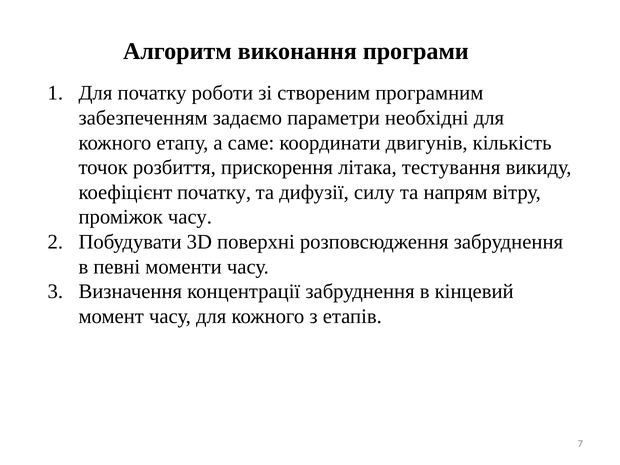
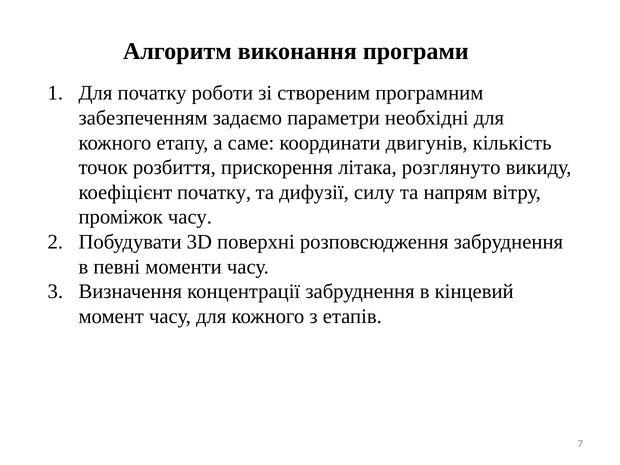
тестування: тестування -> розглянуто
